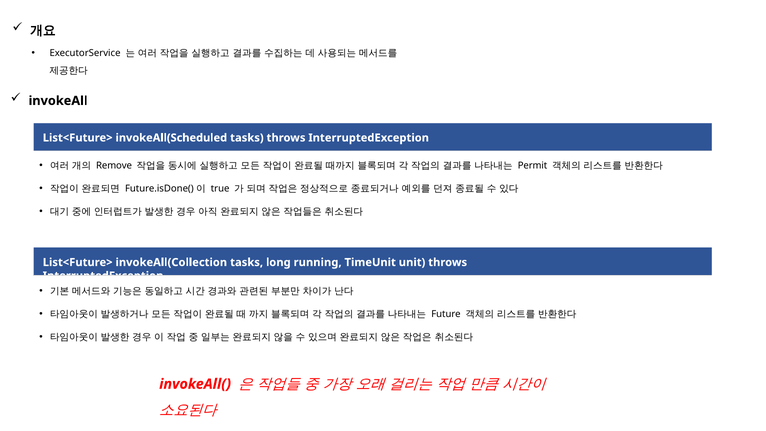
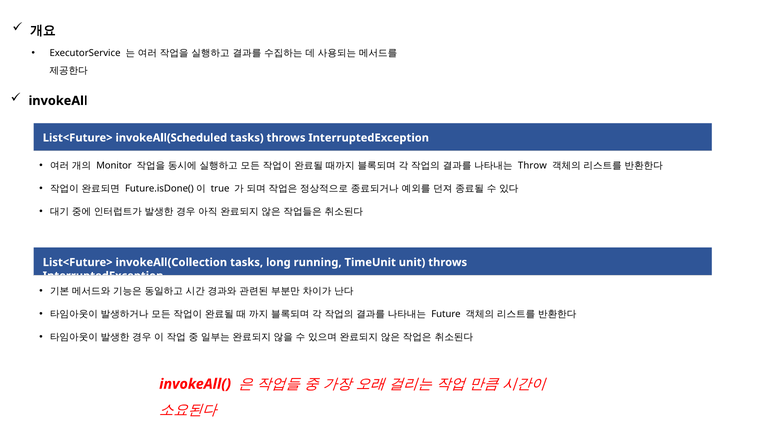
Remove: Remove -> Monitor
Permit: Permit -> Throw
